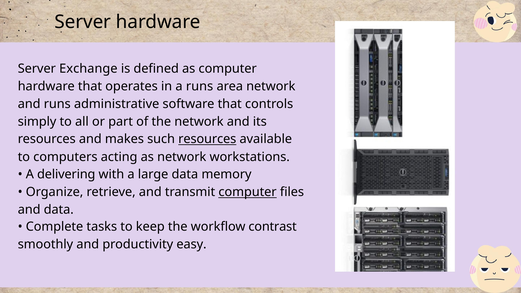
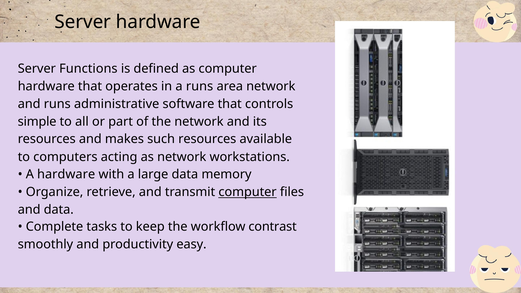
Exchange: Exchange -> Functions
simply: simply -> simple
resources at (207, 139) underline: present -> none
A delivering: delivering -> hardware
